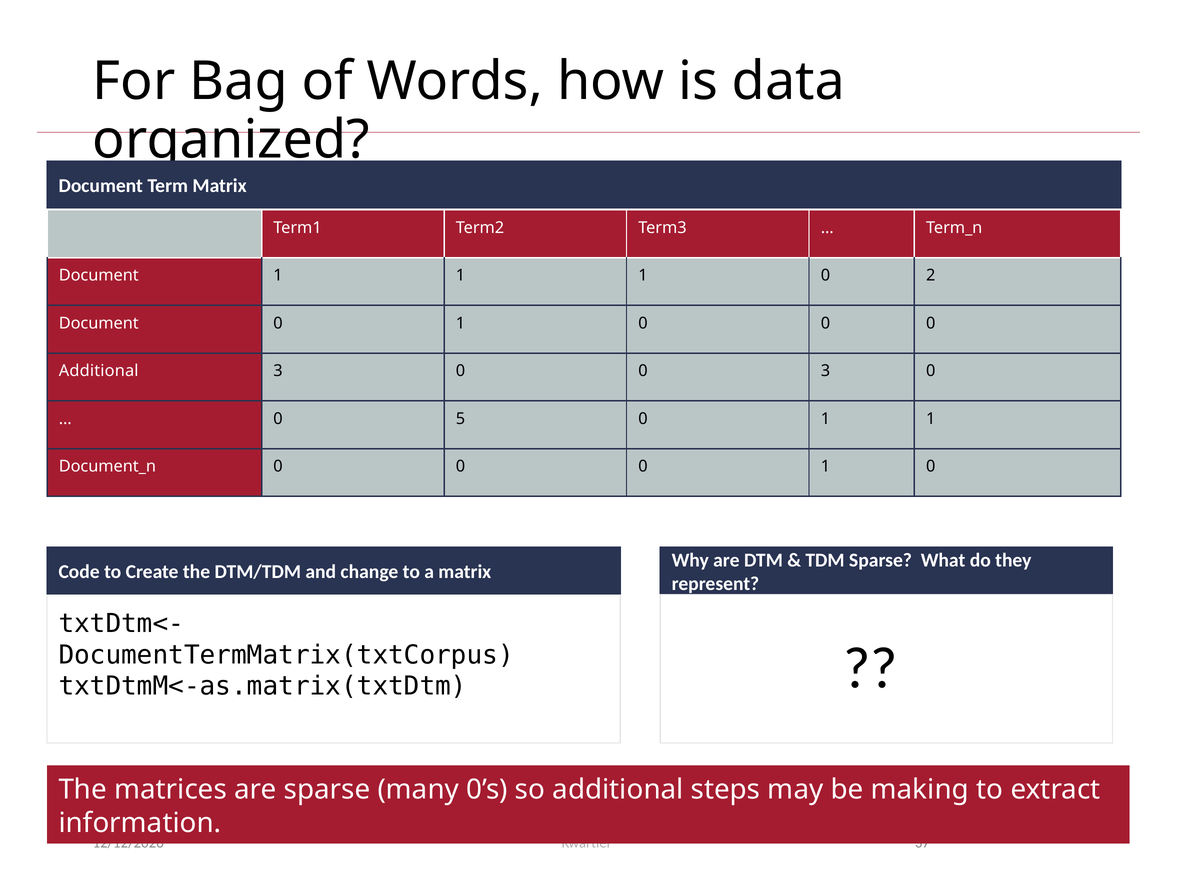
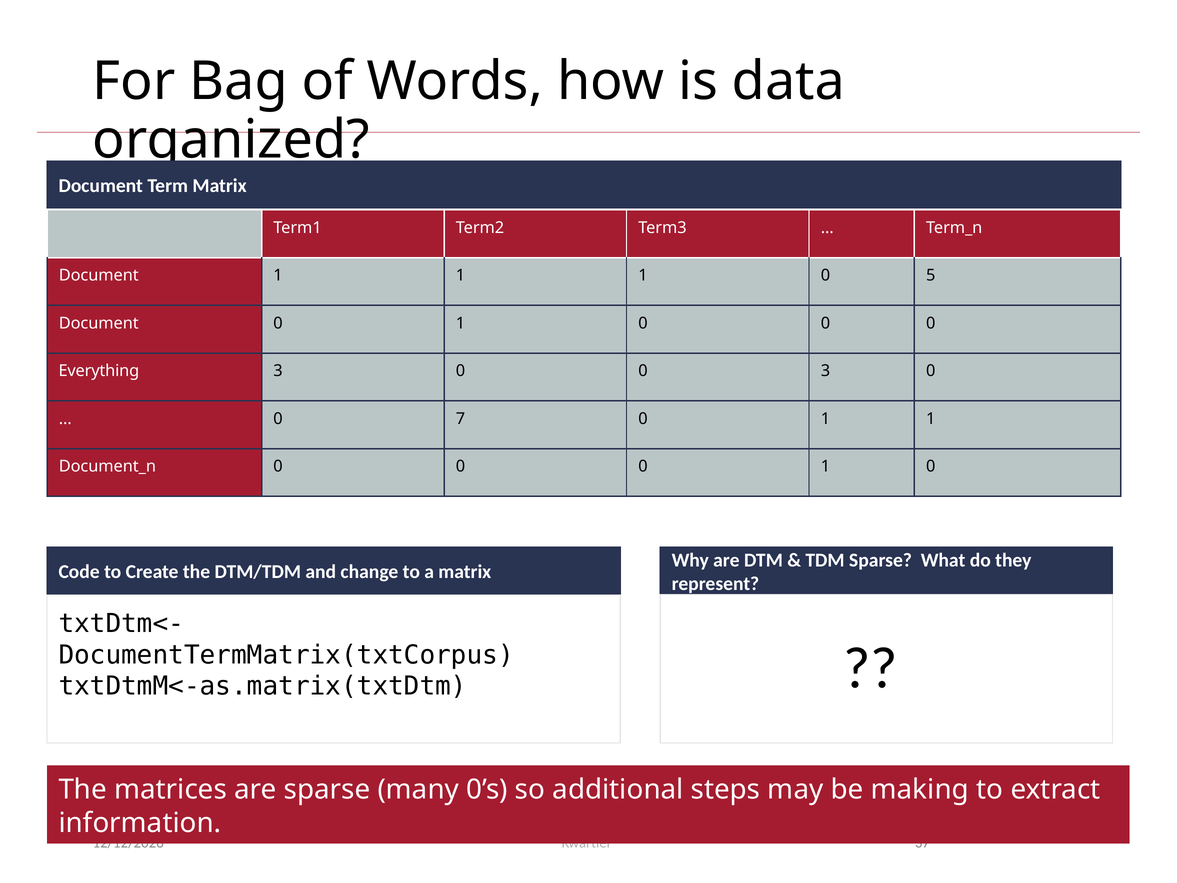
2: 2 -> 5
Additional at (99, 371): Additional -> Everything
5: 5 -> 7
